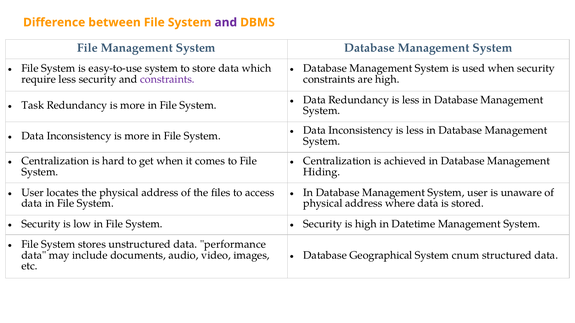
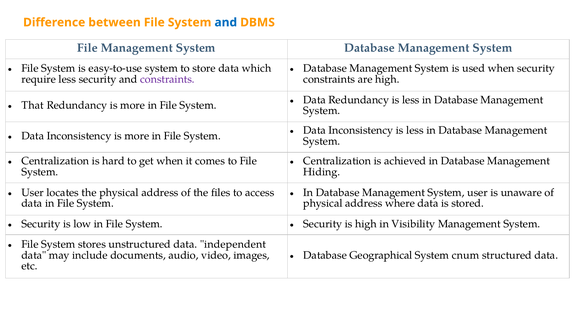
and at (226, 22) colour: purple -> blue
Task: Task -> That
Datetime: Datetime -> Visibility
performance: performance -> independent
